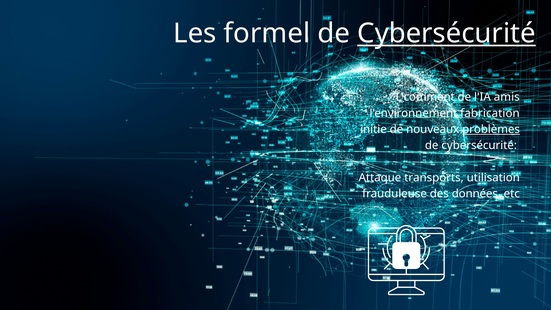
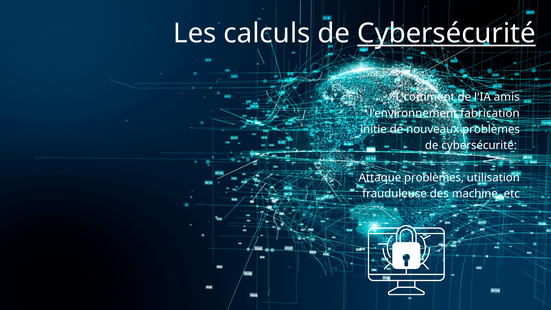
formel: formel -> calculs
problèmes at (491, 129) underline: present -> none
Attaque transports: transports -> problèmes
données: données -> machine
